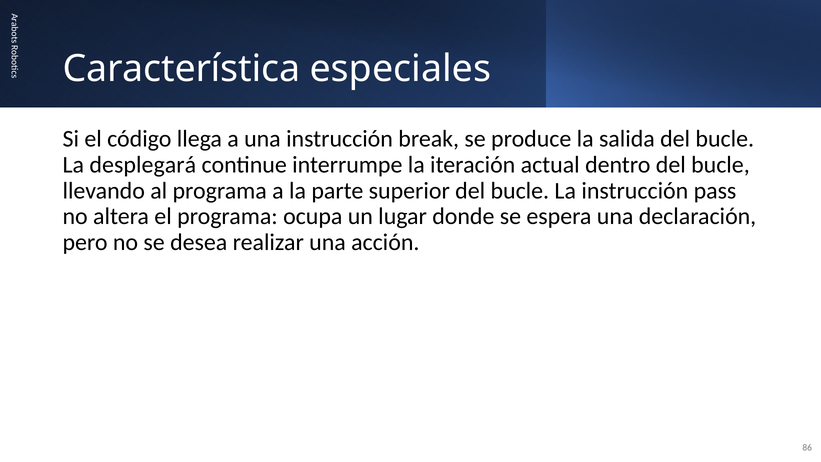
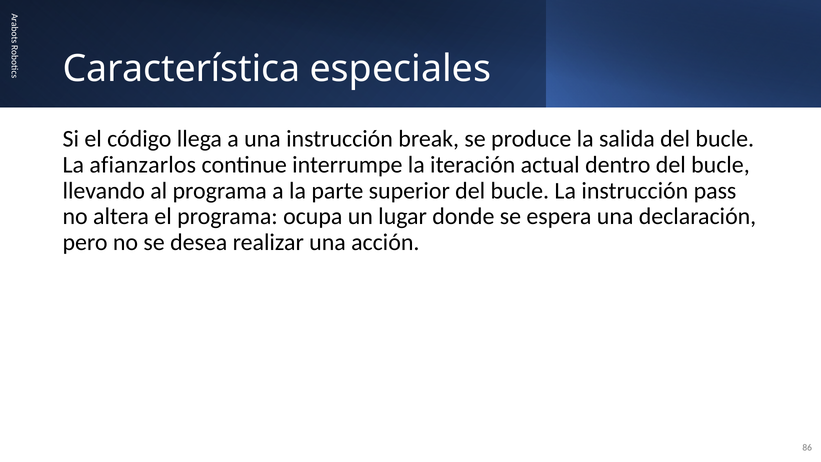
desplegará: desplegará -> afianzarlos
